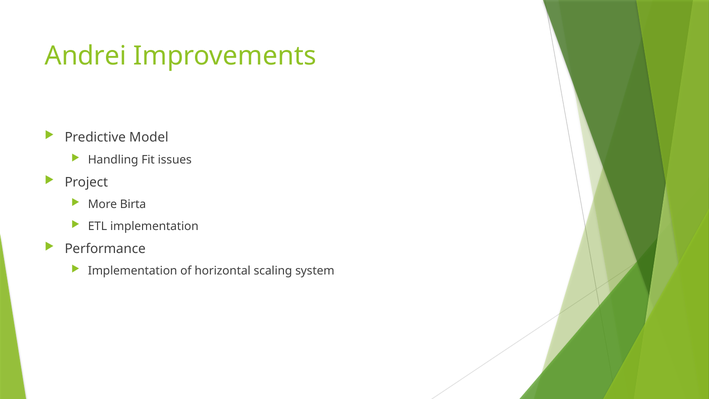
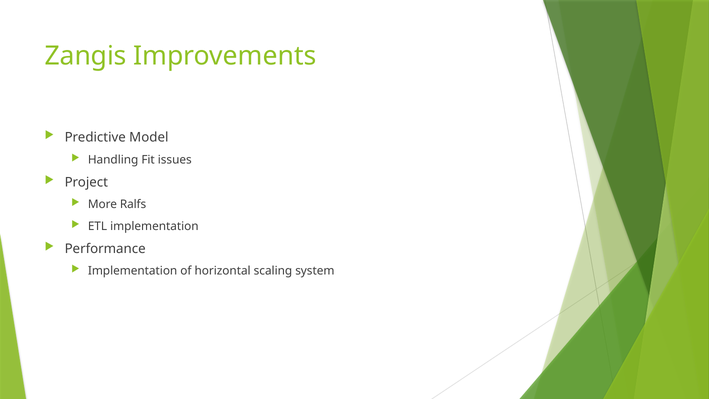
Andrei: Andrei -> Zangis
Birta: Birta -> Ralfs
